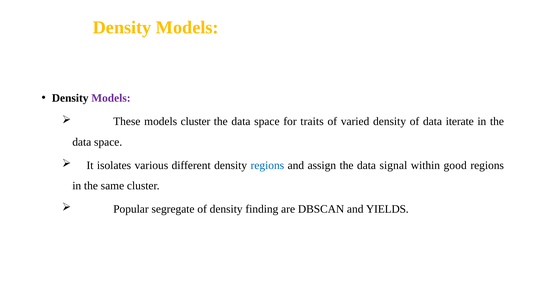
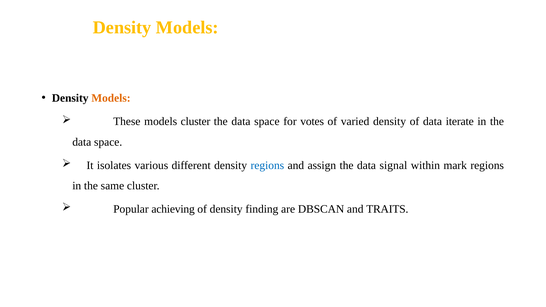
Models at (111, 98) colour: purple -> orange
traits: traits -> votes
good: good -> mark
segregate: segregate -> achieving
YIELDS: YIELDS -> TRAITS
